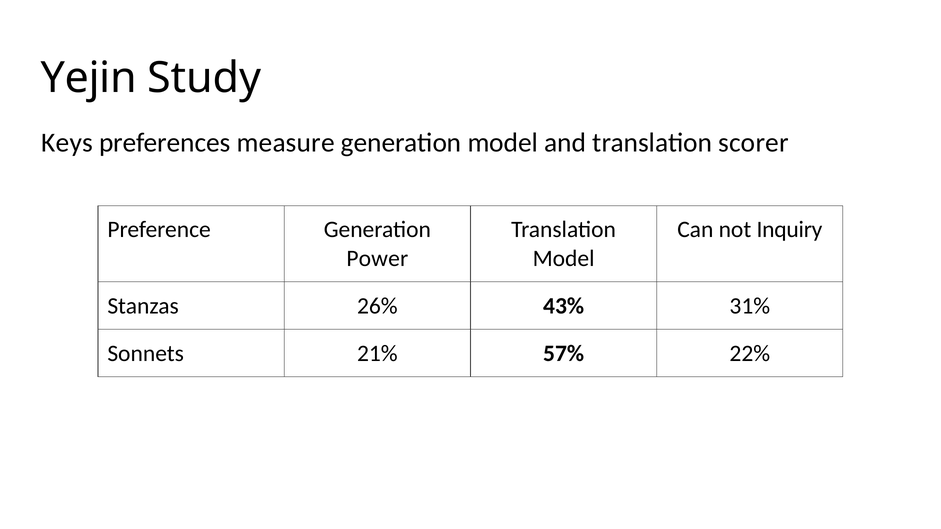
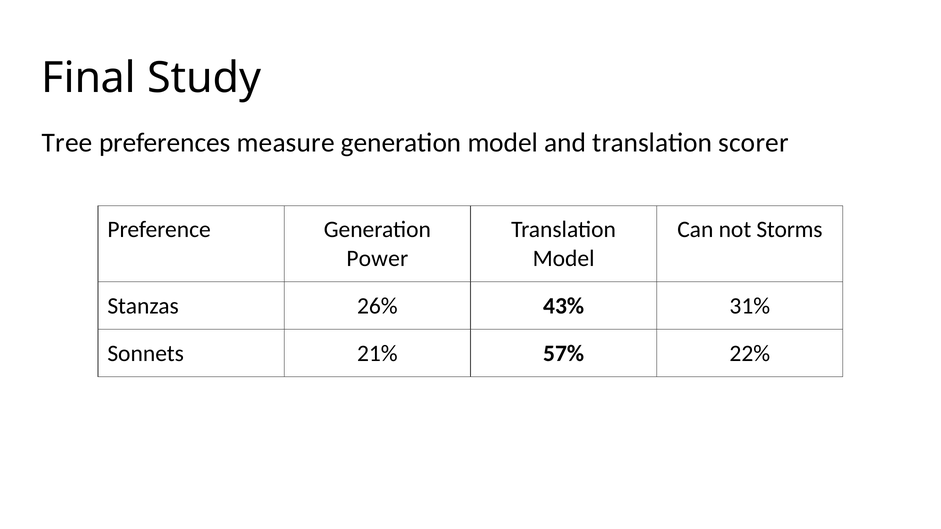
Yejin: Yejin -> Final
Keys: Keys -> Tree
Inquiry: Inquiry -> Storms
